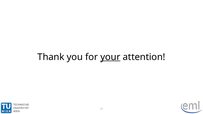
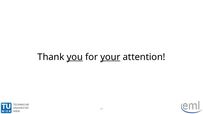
you underline: none -> present
